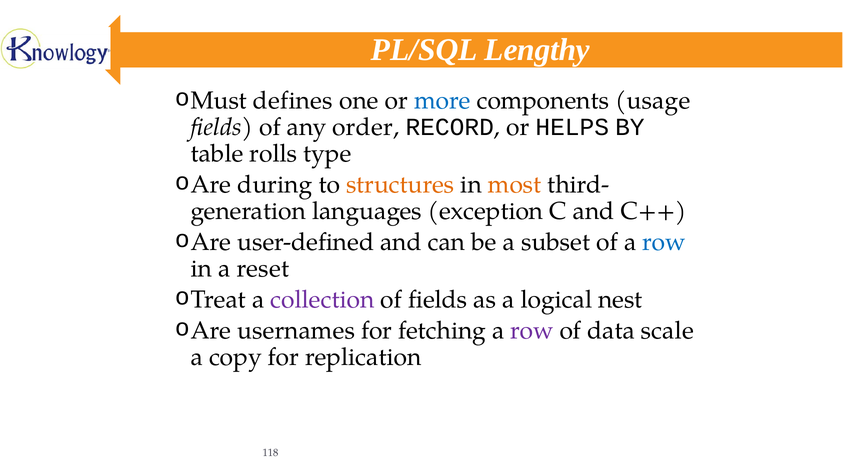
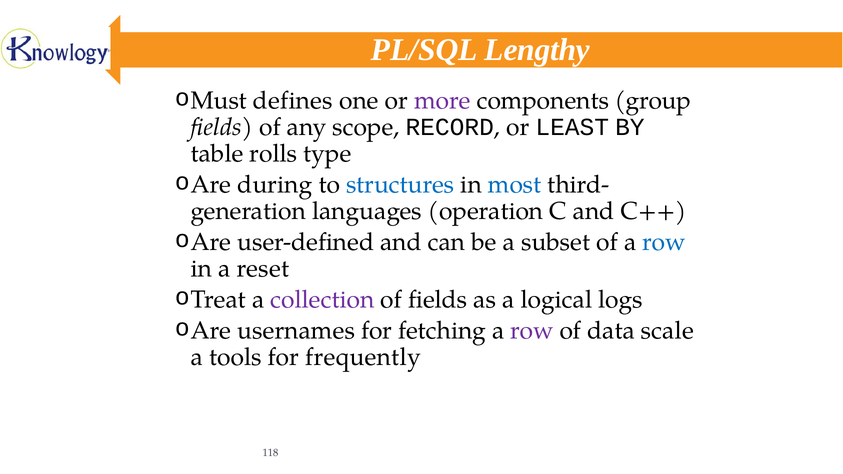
more colour: blue -> purple
usage: usage -> group
order: order -> scope
HELPS: HELPS -> LEAST
structures colour: orange -> blue
most colour: orange -> blue
exception: exception -> operation
nest: nest -> logs
copy: copy -> tools
replication: replication -> frequently
